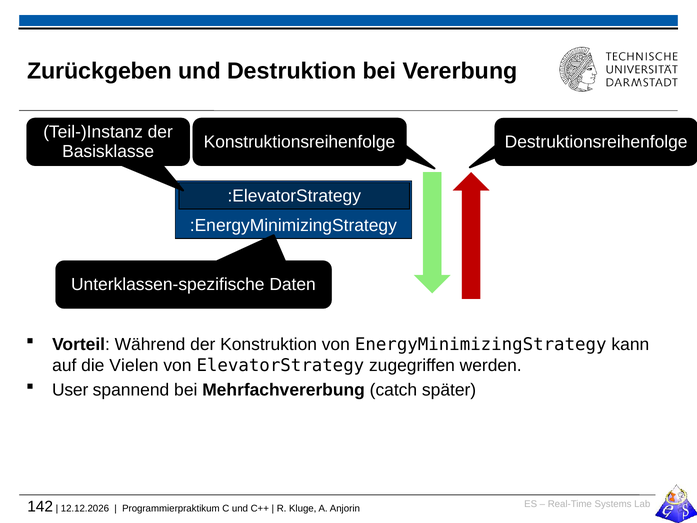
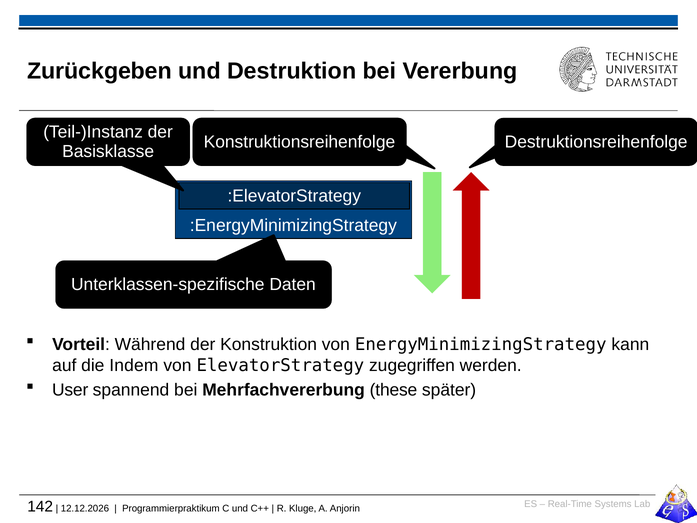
Vielen: Vielen -> Indem
catch: catch -> these
